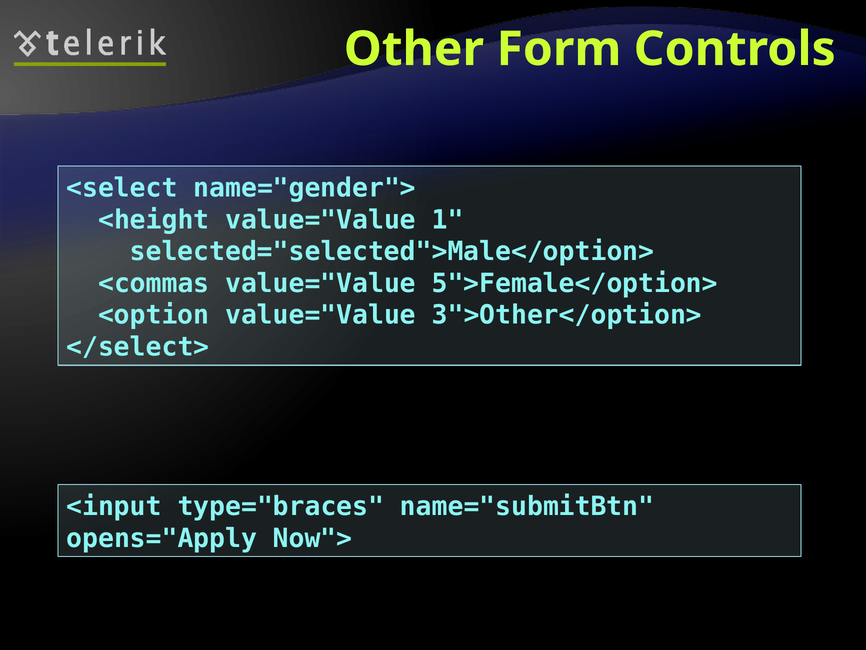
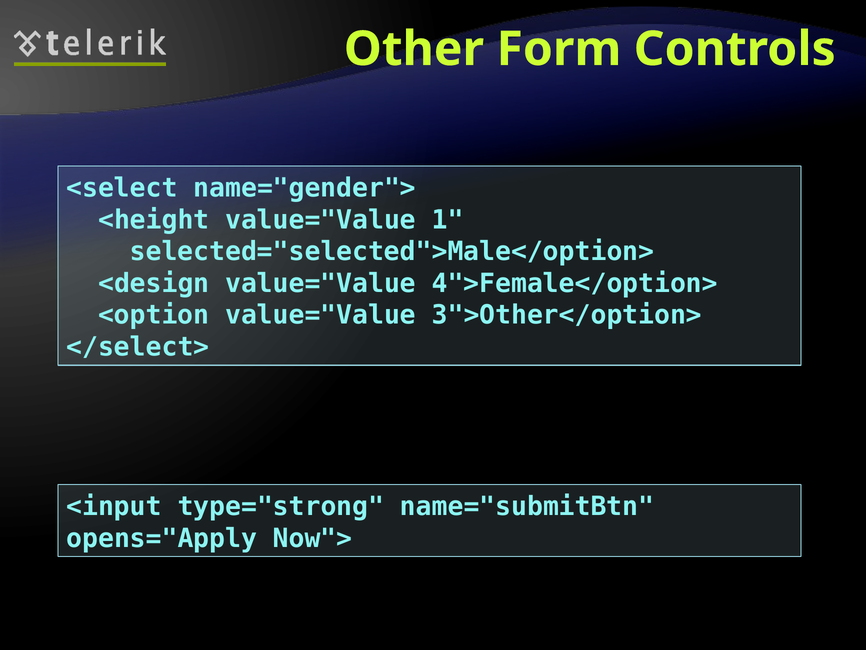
<commas: <commas -> <design
5">Female</option>: 5">Female</option> -> 4">Female</option>
type="braces: type="braces -> type="strong
